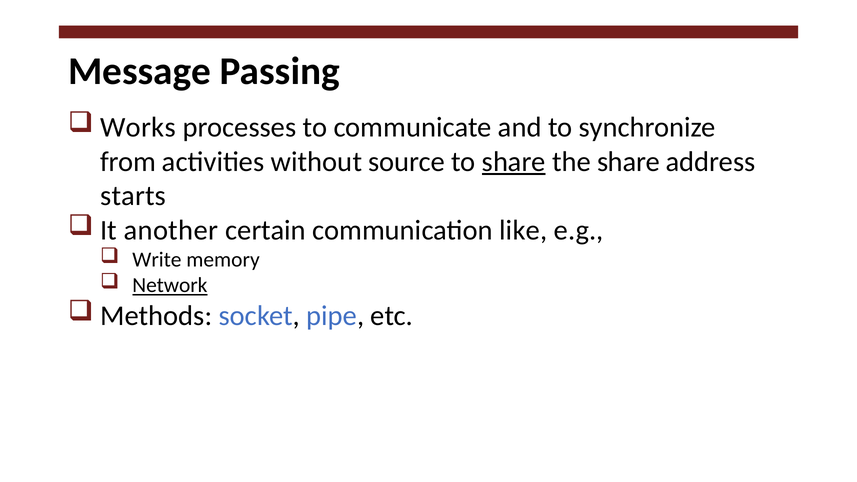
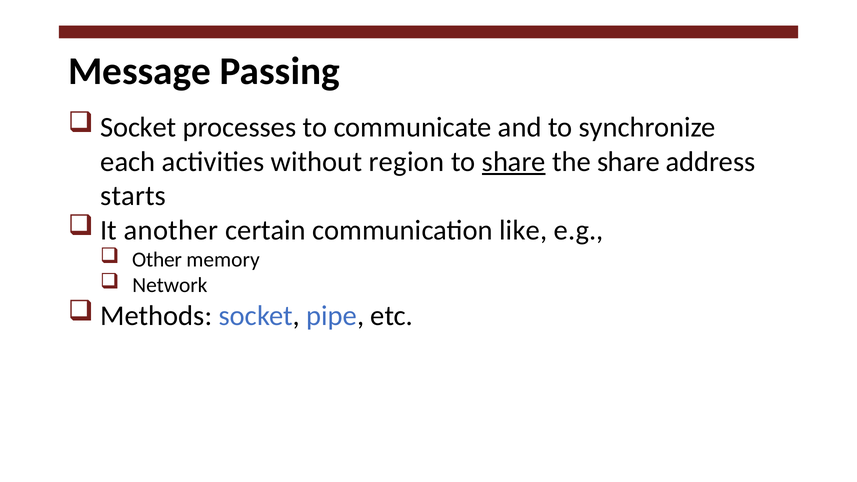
Works at (138, 127): Works -> Socket
from: from -> each
source: source -> region
Write: Write -> Other
Network underline: present -> none
